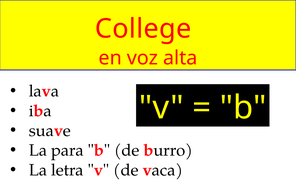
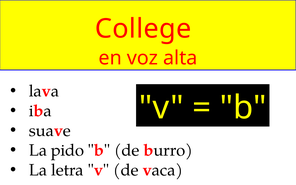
para: para -> pido
